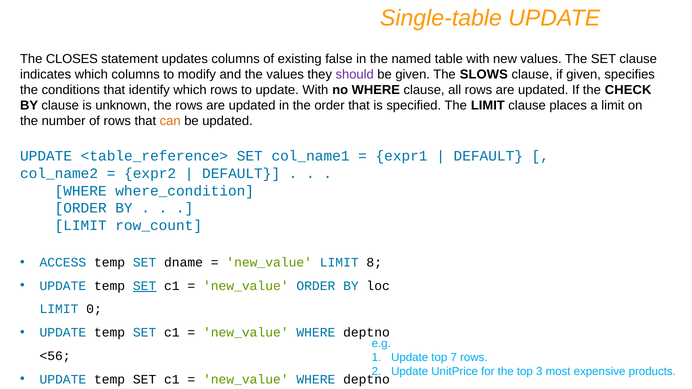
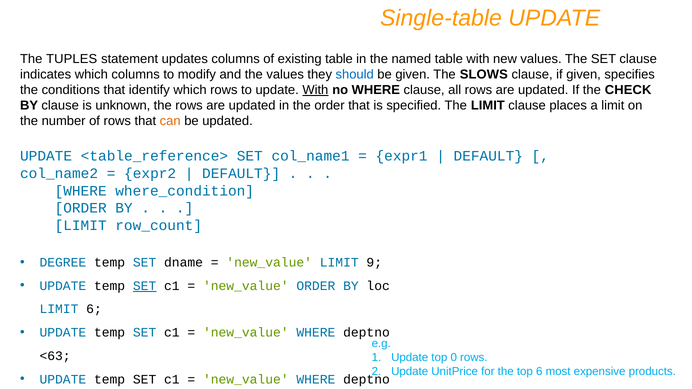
CLOSES: CLOSES -> TUPLES
existing false: false -> table
should colour: purple -> blue
With at (315, 90) underline: none -> present
ACCESS: ACCESS -> DEGREE
8: 8 -> 9
LIMIT 0: 0 -> 6
<56: <56 -> <63
7: 7 -> 0
top 3: 3 -> 6
